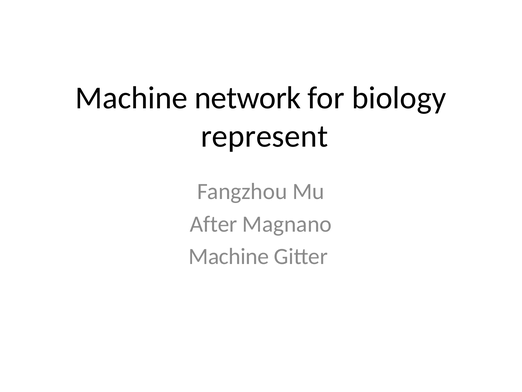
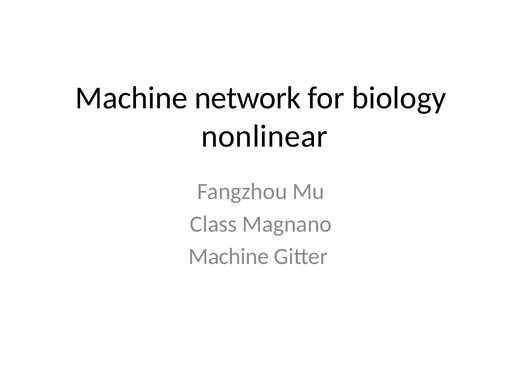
represent: represent -> nonlinear
After: After -> Class
